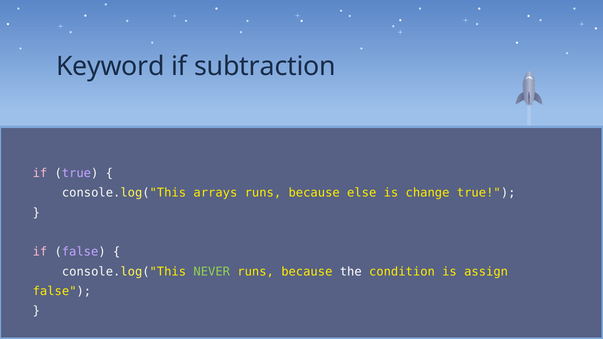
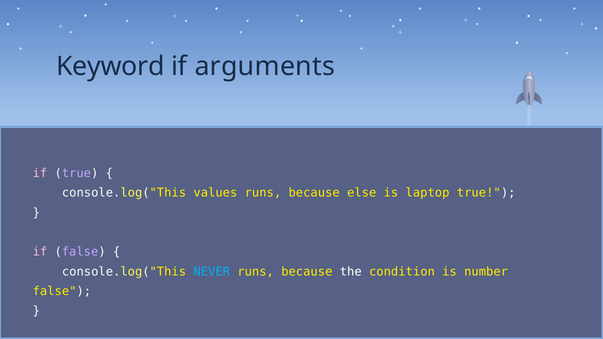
subtraction: subtraction -> arguments
arrays: arrays -> values
change: change -> laptop
NEVER colour: light green -> light blue
assign: assign -> number
